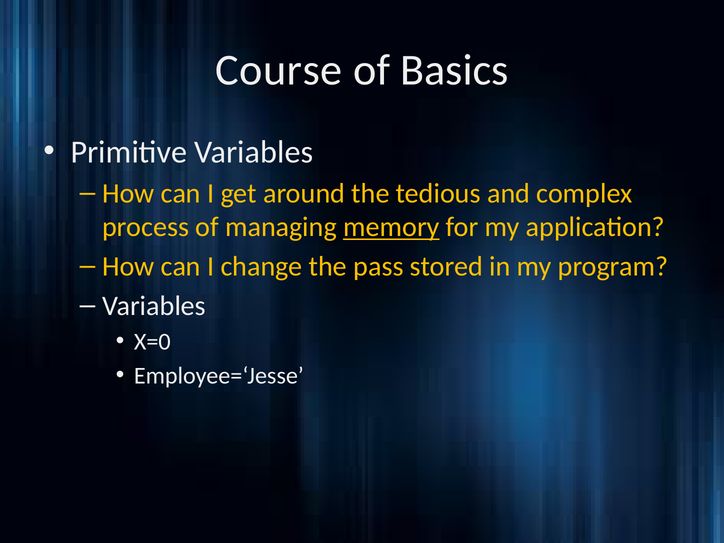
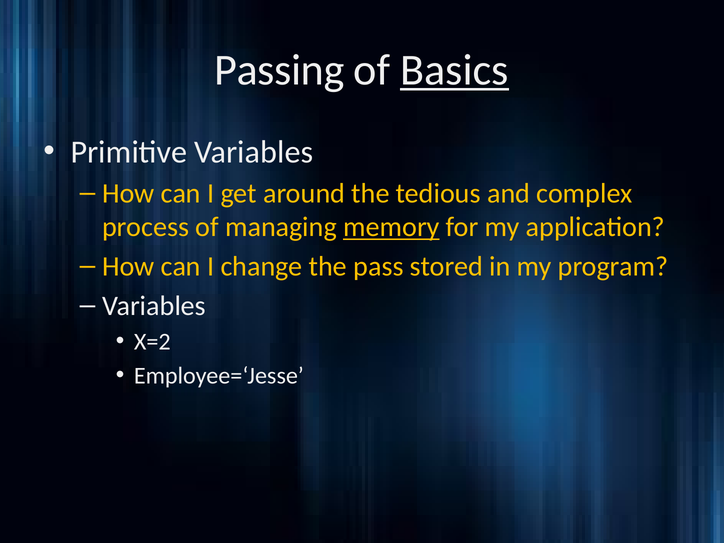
Course: Course -> Passing
Basics underline: none -> present
X=0: X=0 -> X=2
